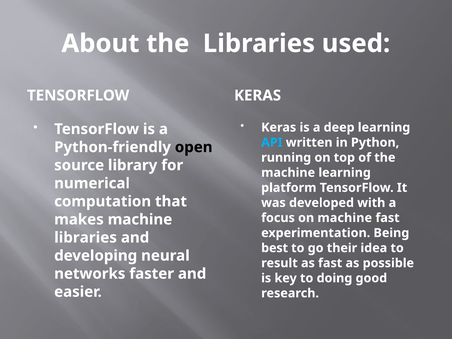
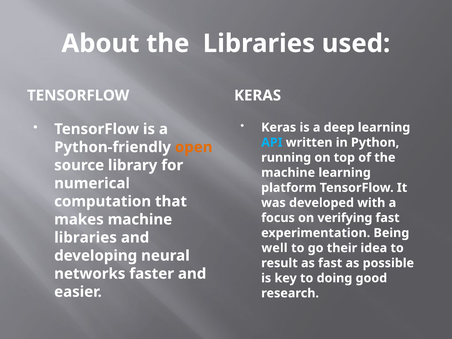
open colour: black -> orange
on machine: machine -> verifying
best: best -> well
